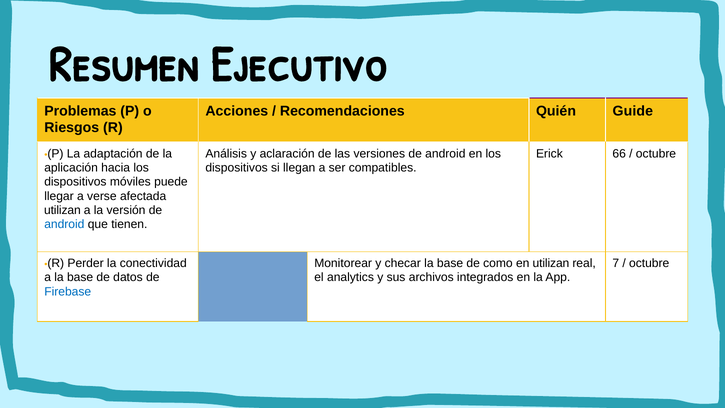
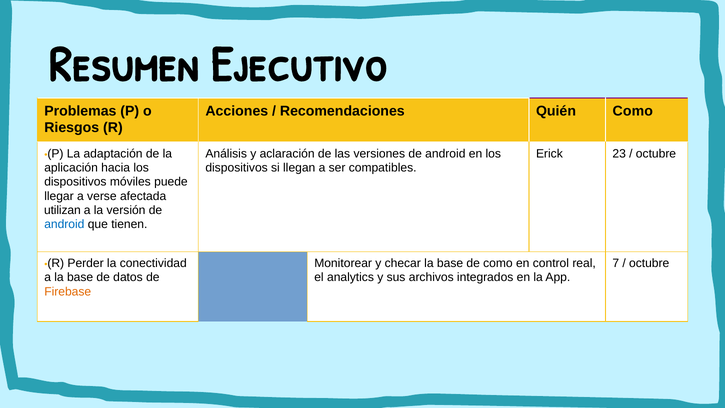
Quién Guide: Guide -> Como
66: 66 -> 23
en utilizan: utilizan -> control
Firebase colour: blue -> orange
